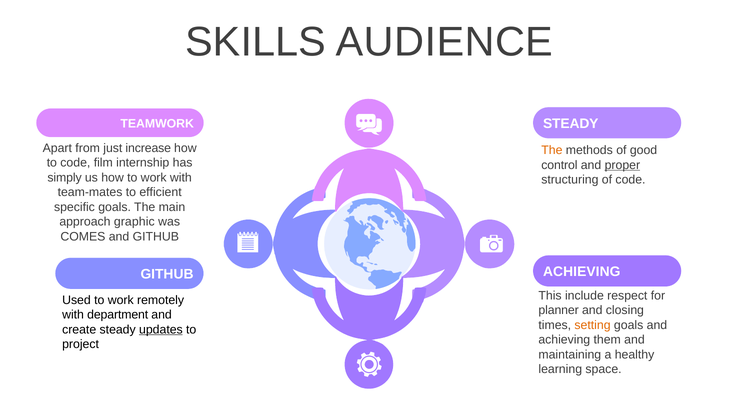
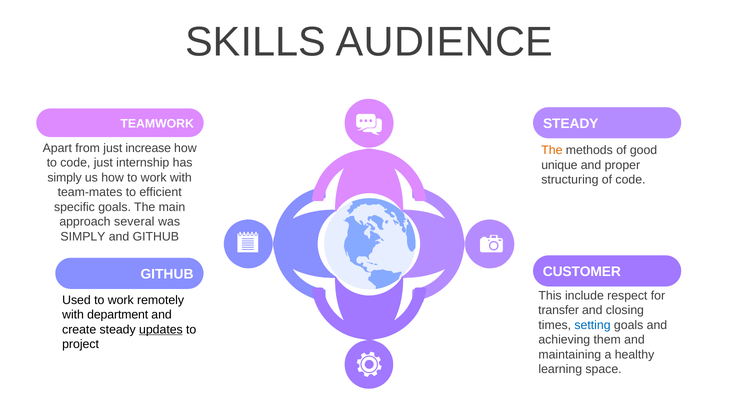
code film: film -> just
control: control -> unique
proper underline: present -> none
graphic: graphic -> several
COMES at (83, 237): COMES -> SIMPLY
ACHIEVING at (582, 272): ACHIEVING -> CUSTOMER
planner: planner -> transfer
setting colour: orange -> blue
